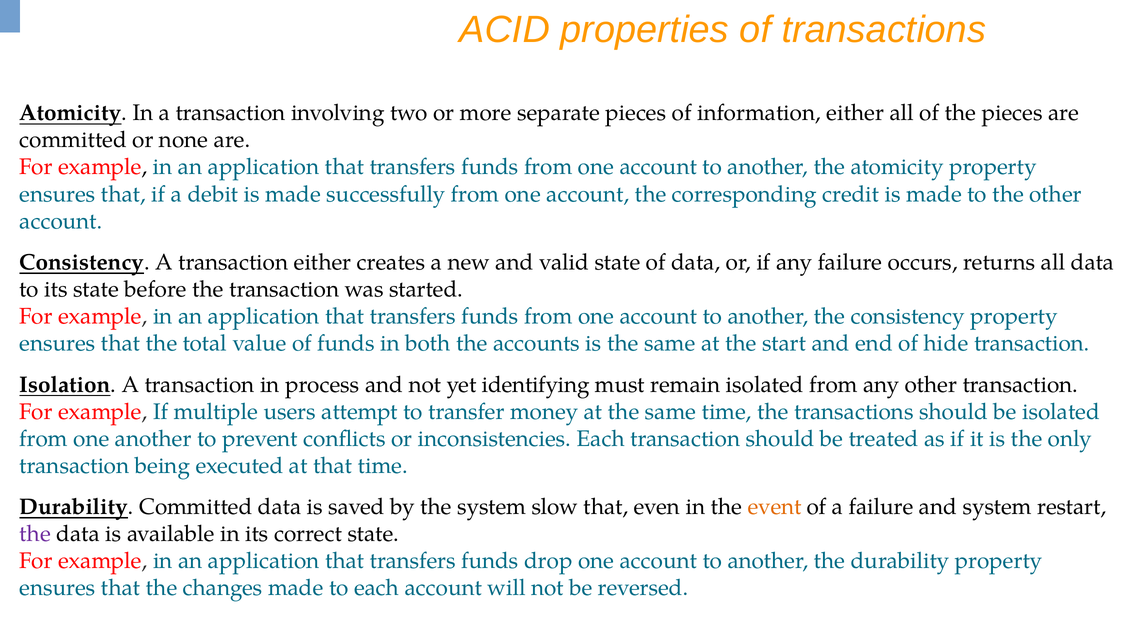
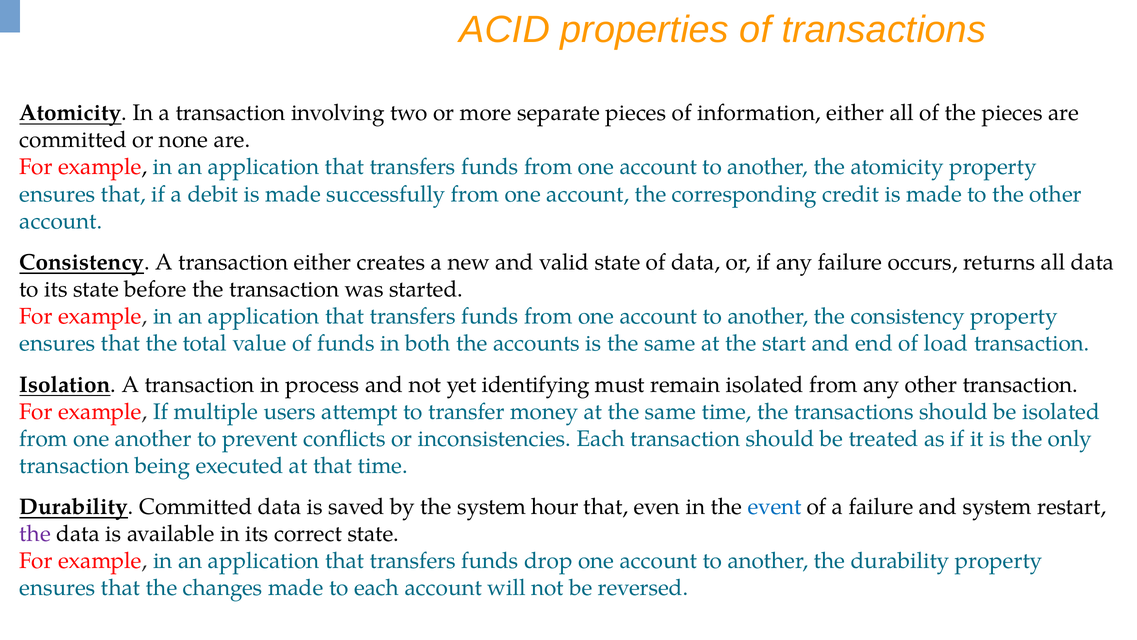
hide: hide -> load
slow: slow -> hour
event colour: orange -> blue
